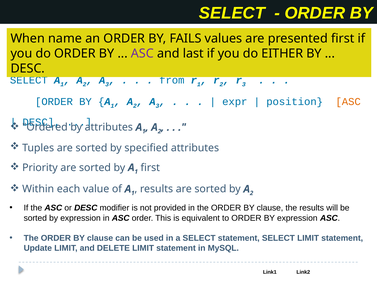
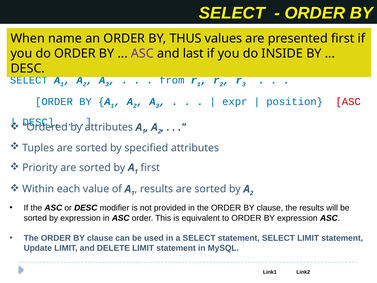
FAILS: FAILS -> THUS
EITHER: EITHER -> INSIDE
ASC at (348, 102) colour: orange -> red
